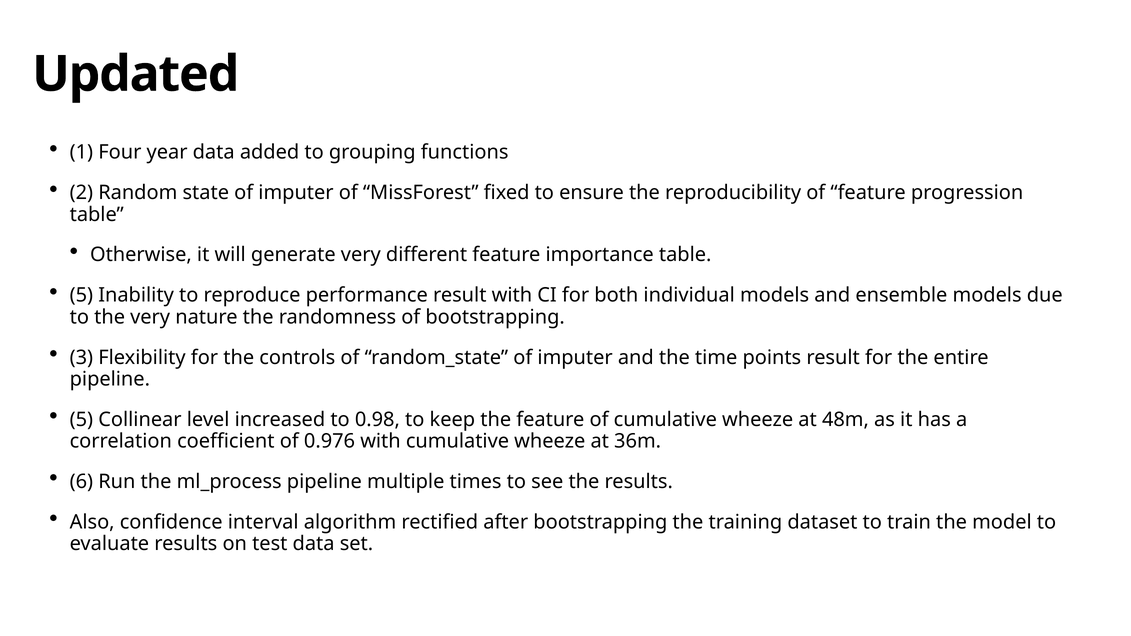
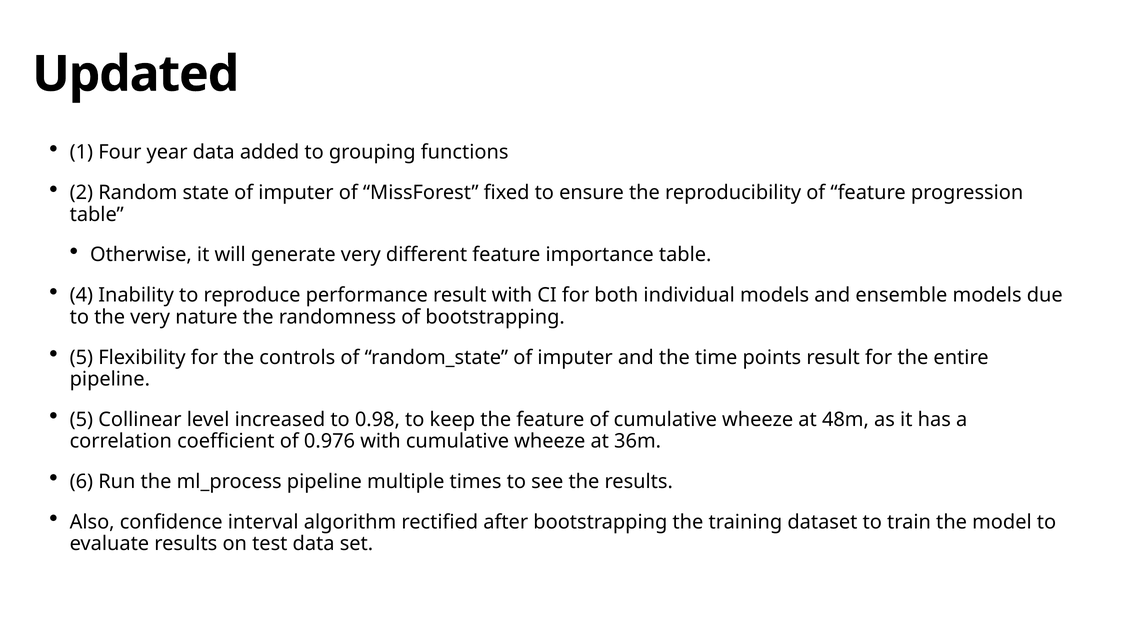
5 at (81, 295): 5 -> 4
3 at (81, 358): 3 -> 5
